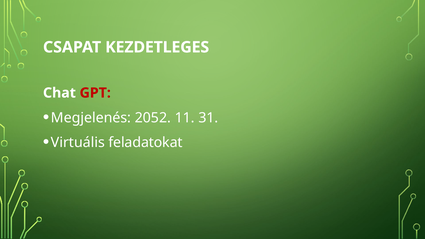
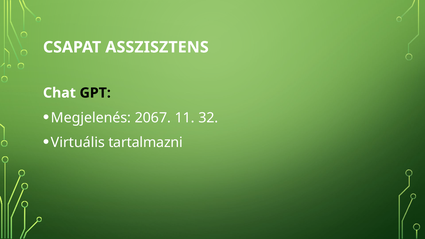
KEZDETLEGES: KEZDETLEGES -> ASSZISZTENS
GPT colour: red -> black
2052: 2052 -> 2067
31: 31 -> 32
feladatokat: feladatokat -> tartalmazni
